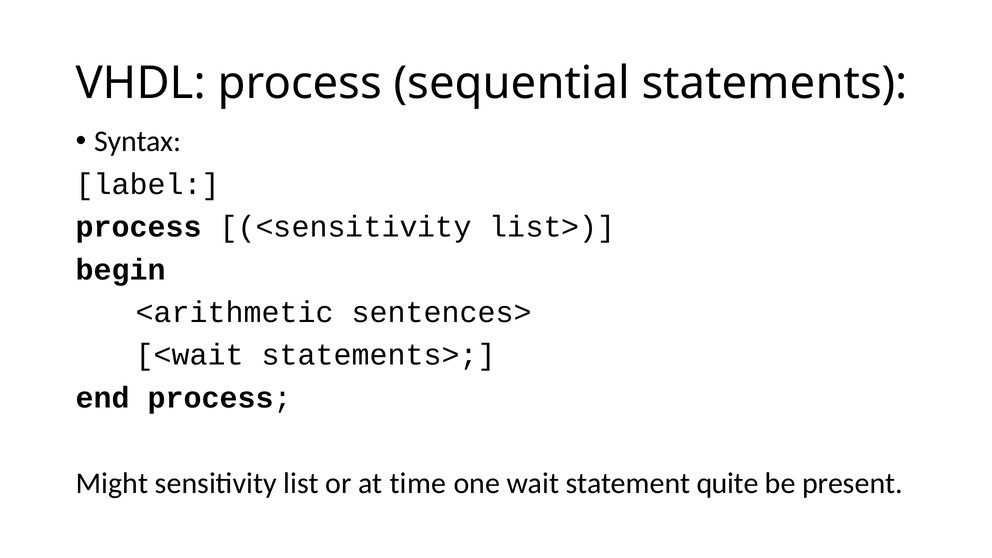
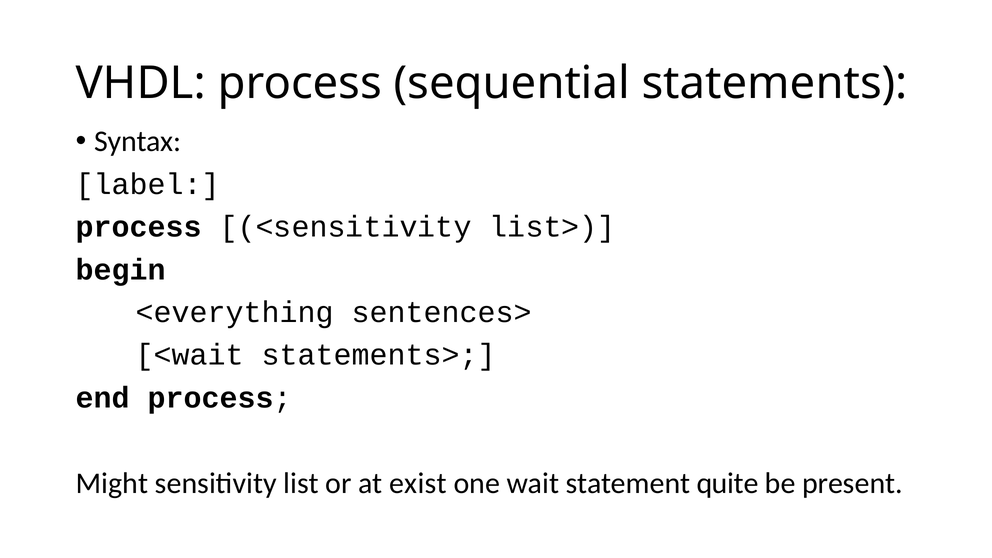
<arithmetic: <arithmetic -> <everything
time: time -> exist
